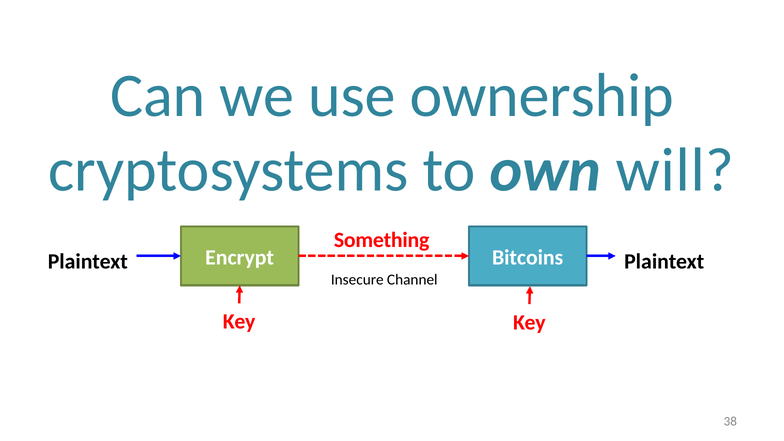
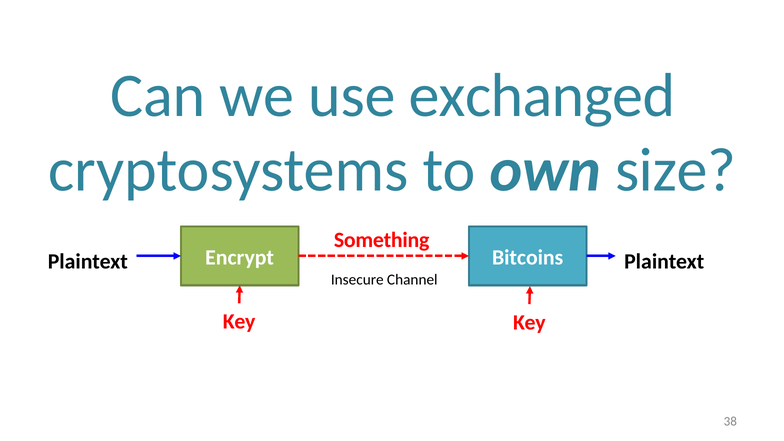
ownership: ownership -> exchanged
will: will -> size
